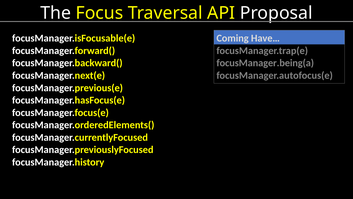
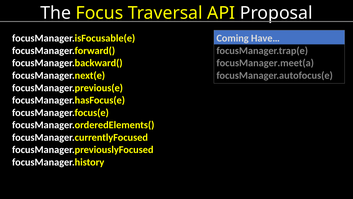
focusManager.being(a: focusManager.being(a -> focusManager.meet(a
